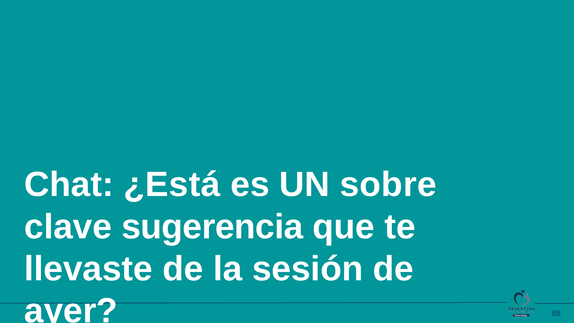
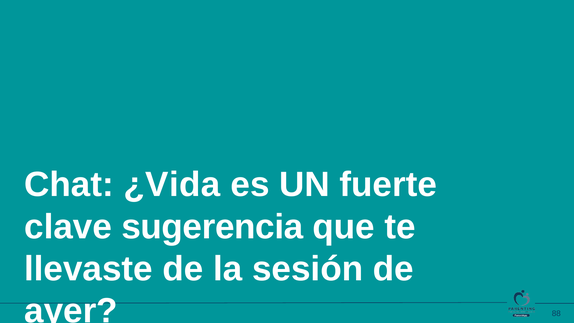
¿Está: ¿Está -> ¿Vida
sobre: sobre -> fuerte
